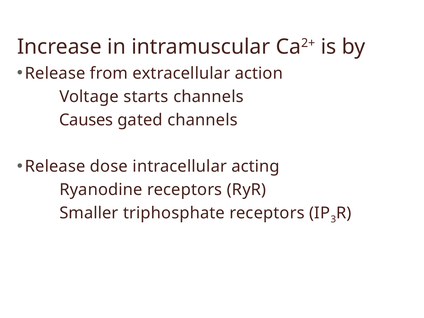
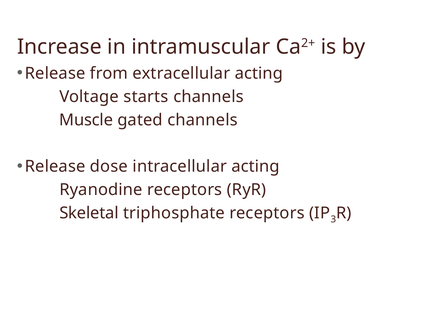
extracellular action: action -> acting
Causes: Causes -> Muscle
Smaller: Smaller -> Skeletal
